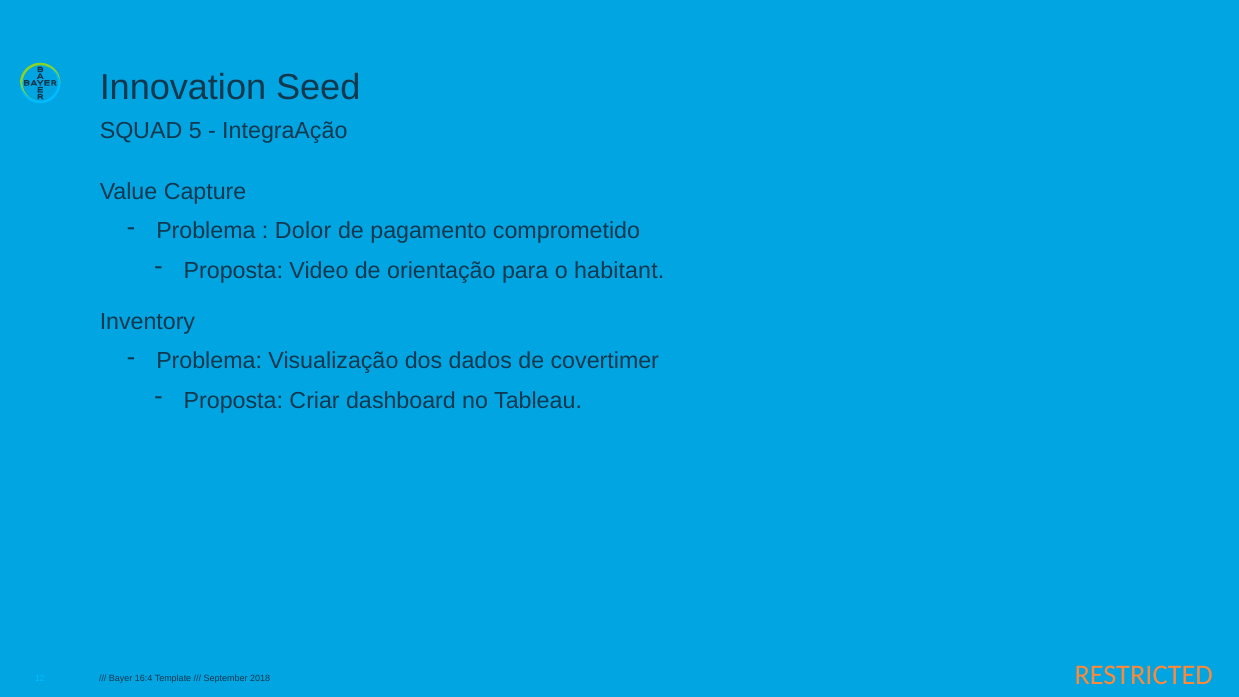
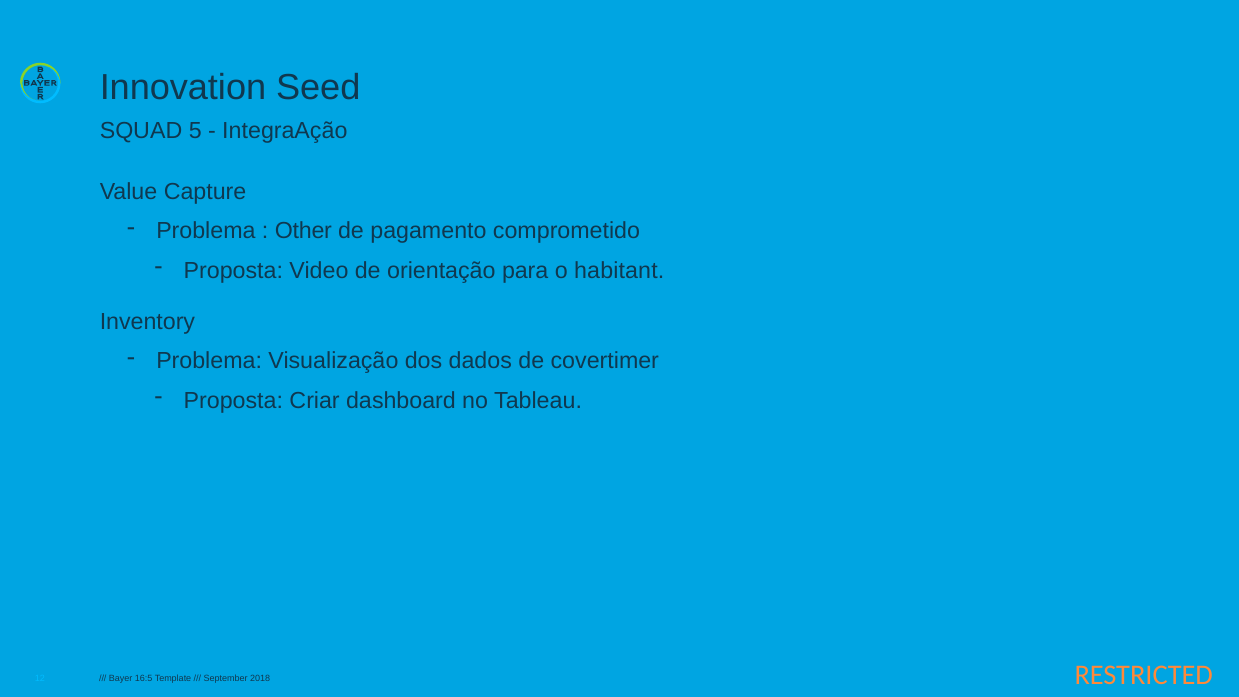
Dolor: Dolor -> Other
16:4: 16:4 -> 16:5
